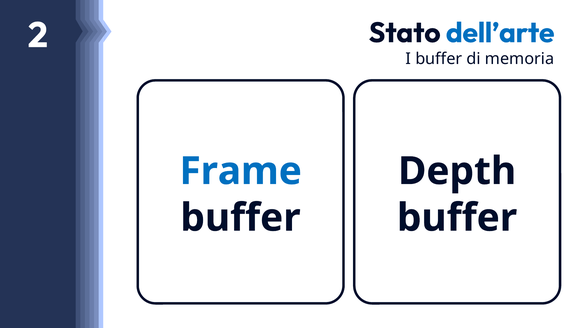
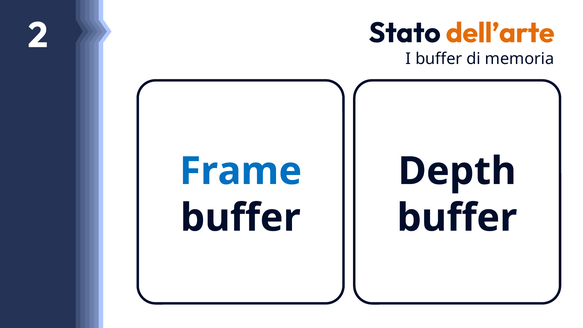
dell’arte colour: blue -> orange
